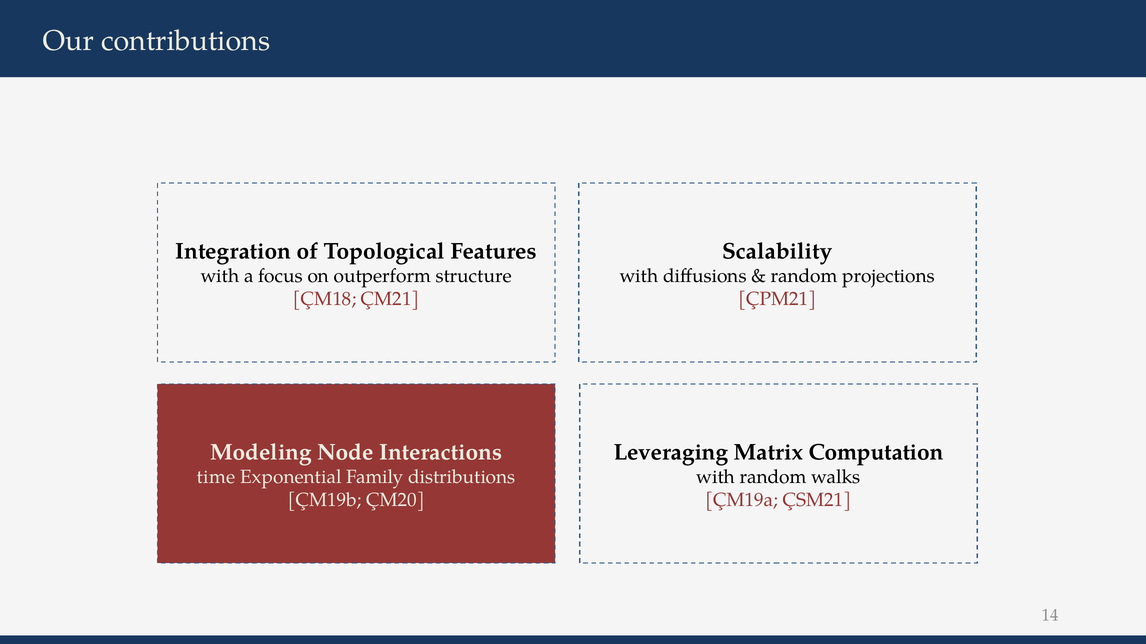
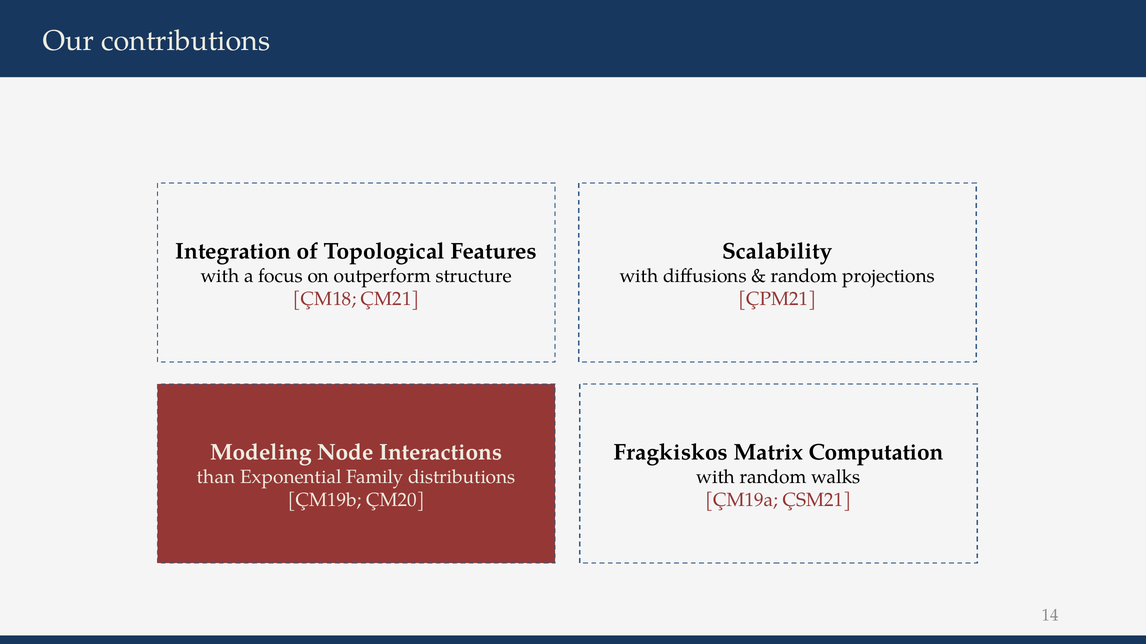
Leveraging: Leveraging -> Fragkiskos
time: time -> than
